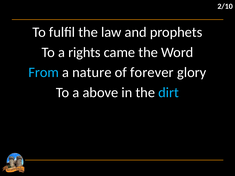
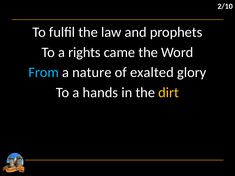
forever: forever -> exalted
above: above -> hands
dirt colour: light blue -> yellow
